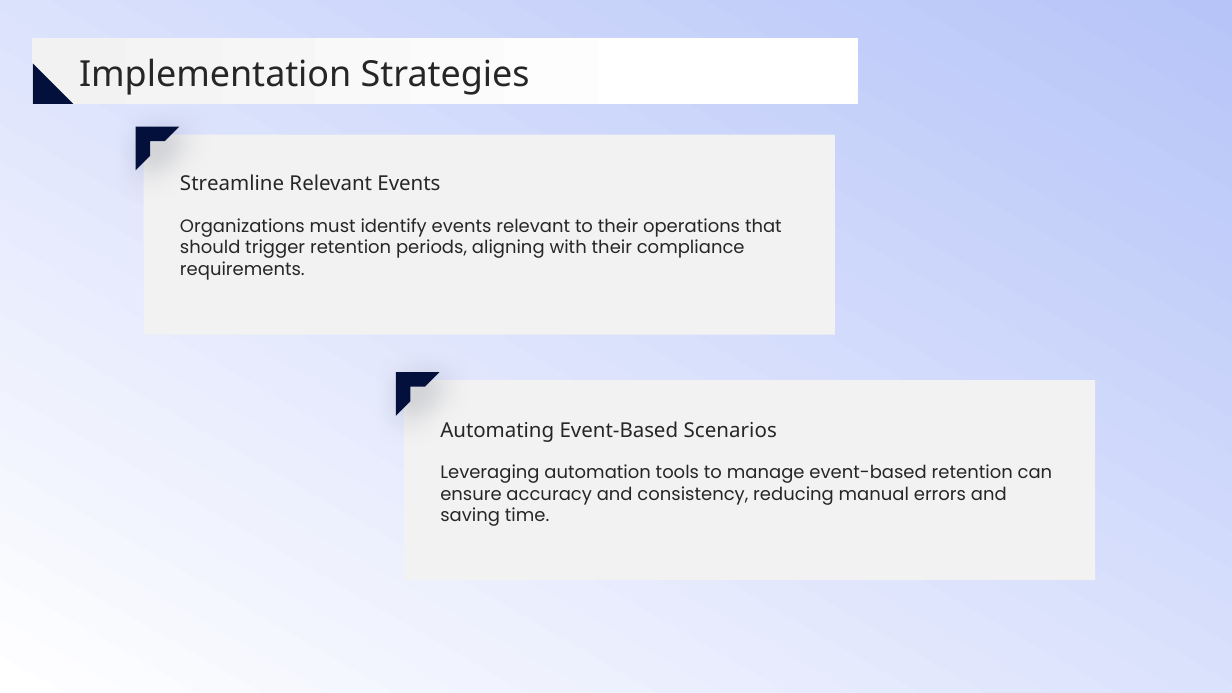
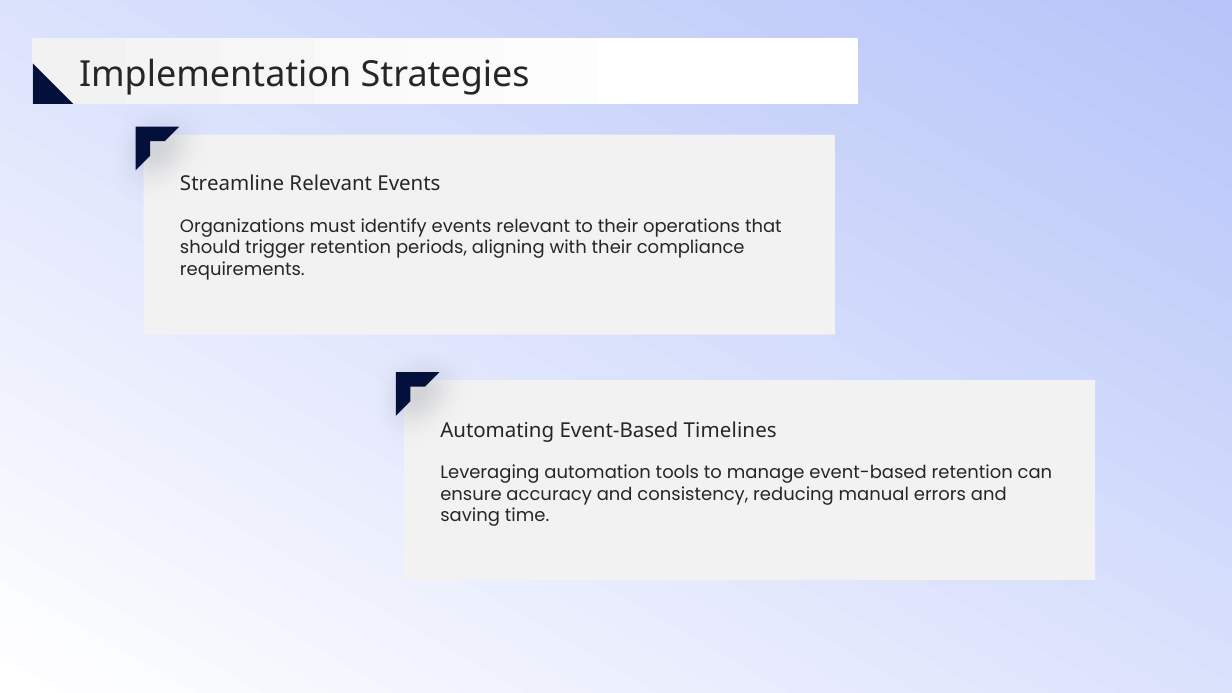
Scenarios: Scenarios -> Timelines
